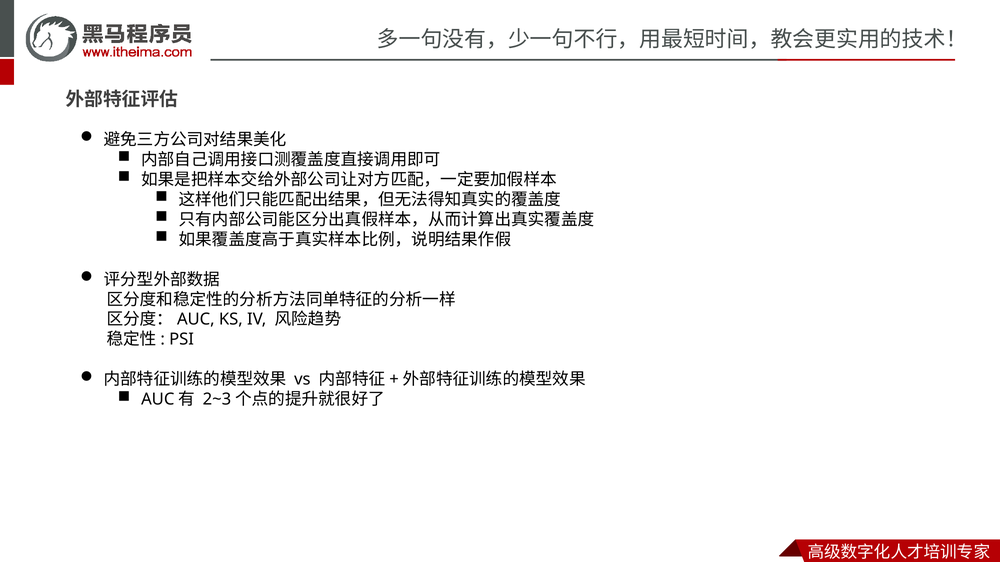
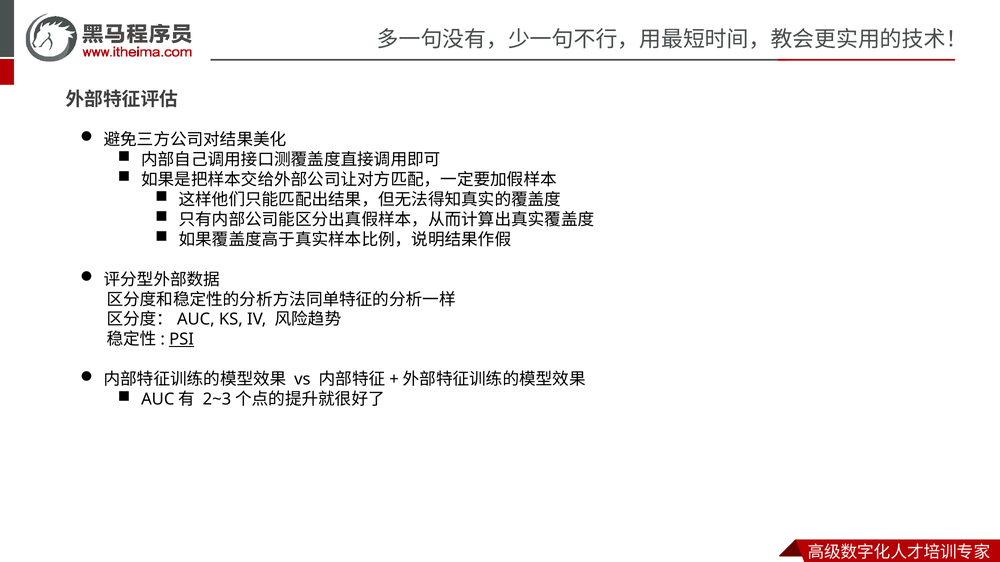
PSI underline: none -> present
